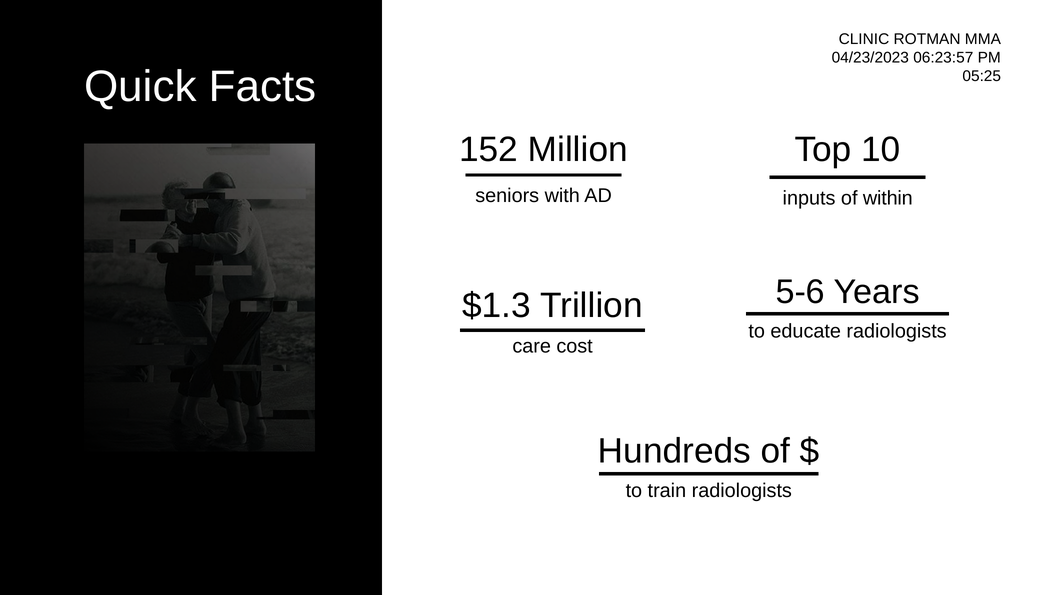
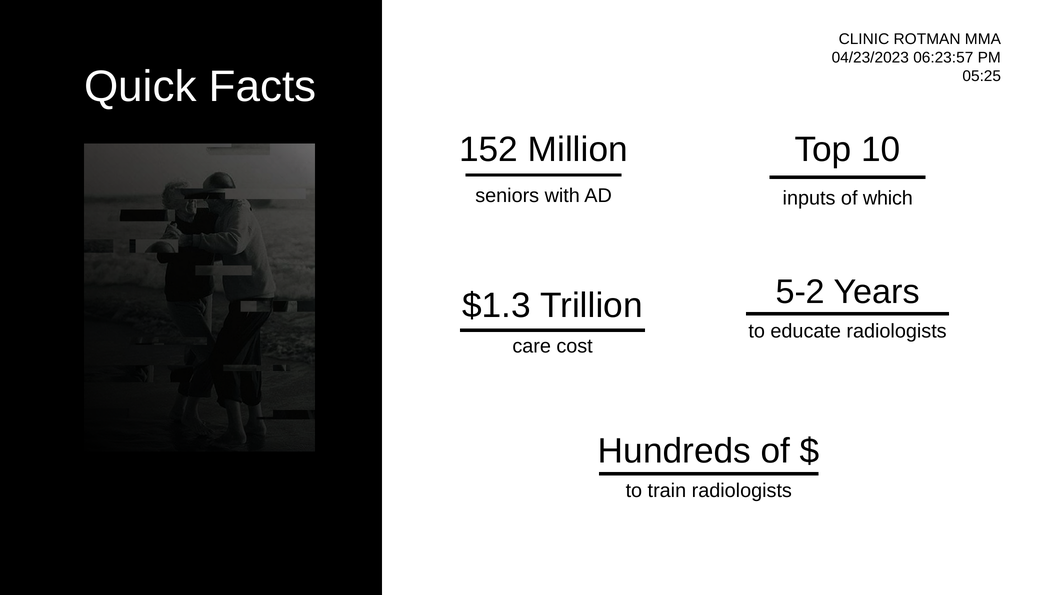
within: within -> which
5-6: 5-6 -> 5-2
